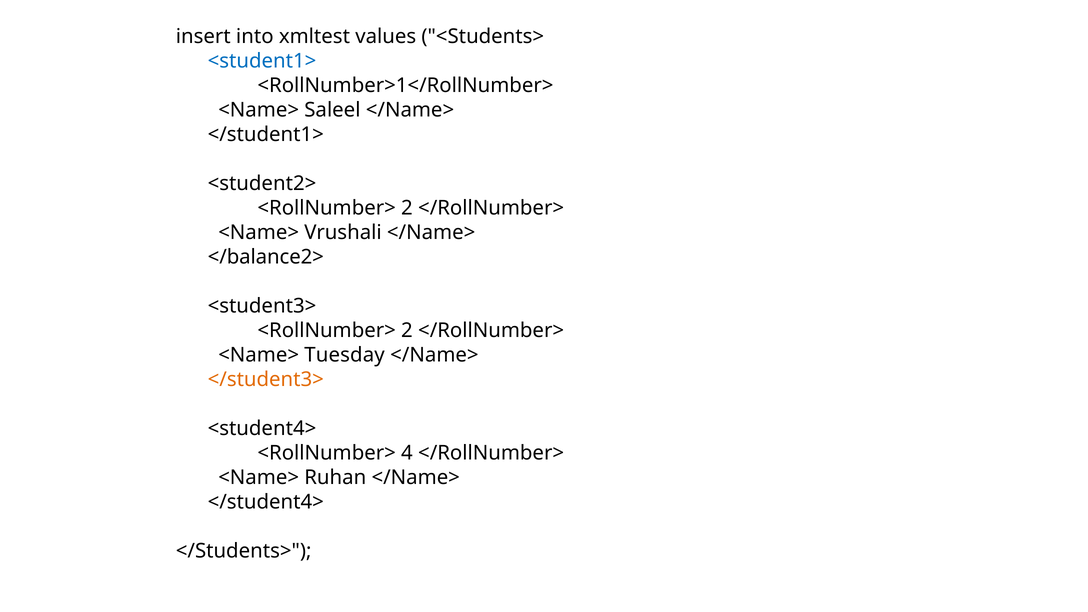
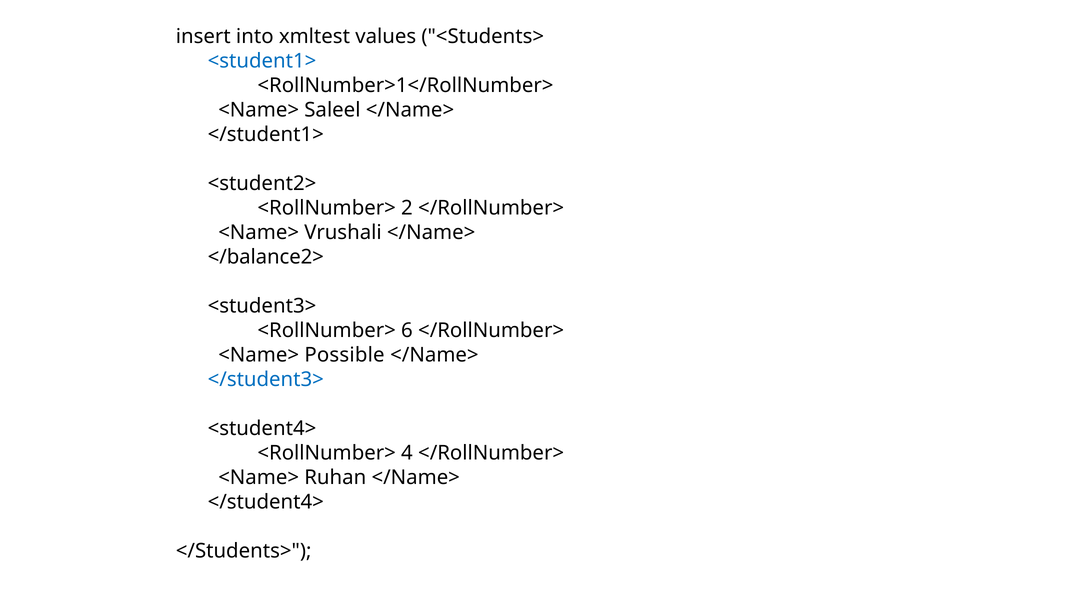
2 at (407, 331): 2 -> 6
Tuesday: Tuesday -> Possible
</student3> colour: orange -> blue
